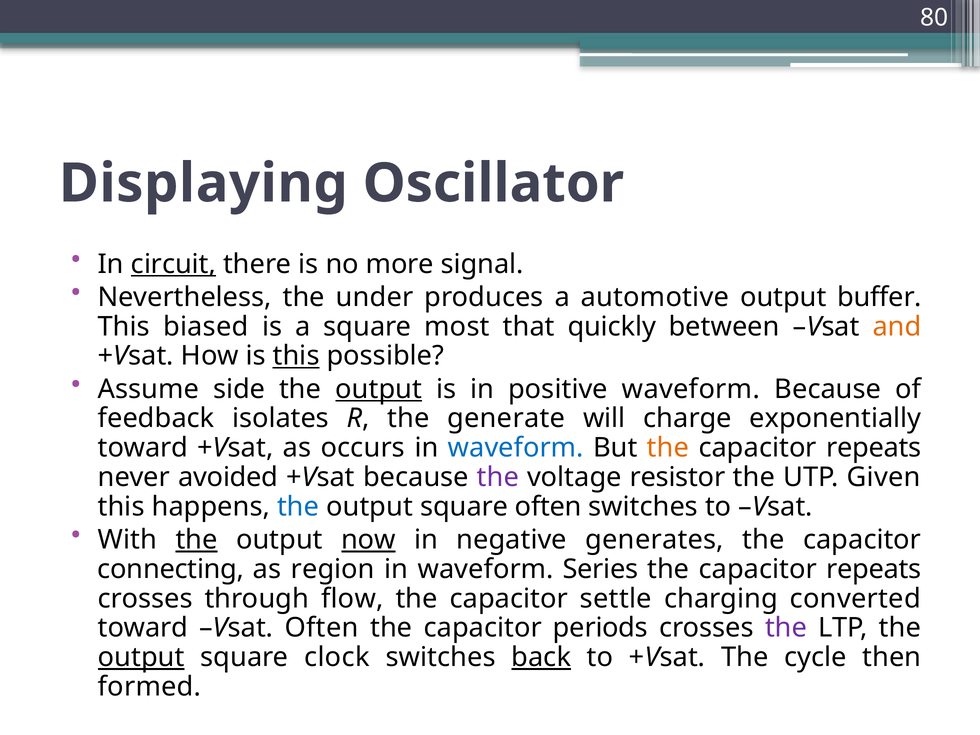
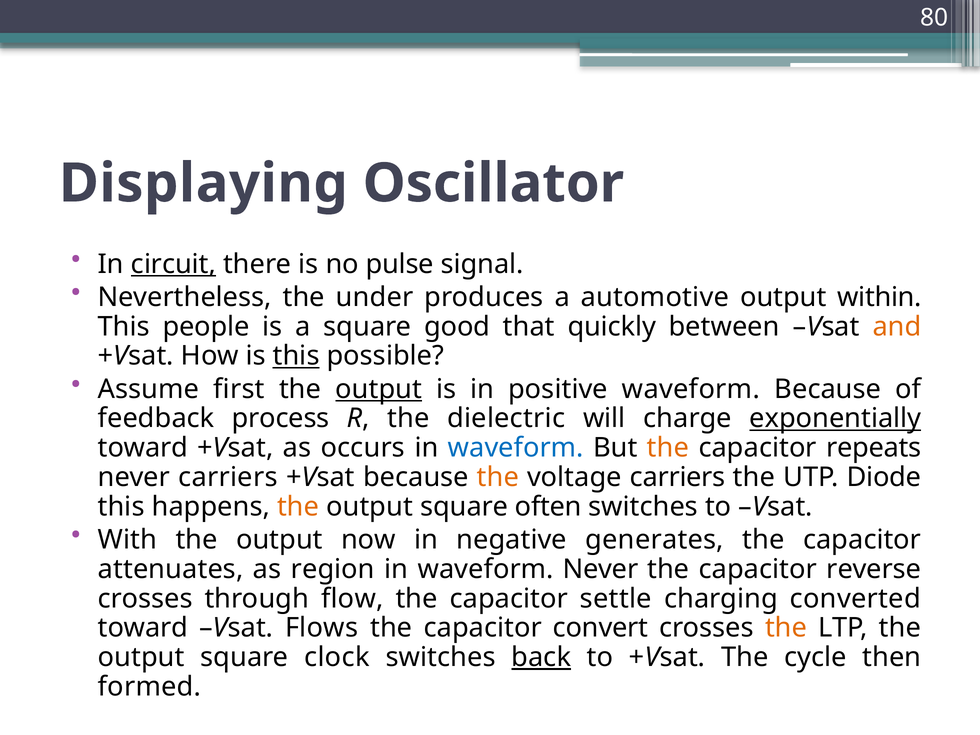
more: more -> pulse
buffer: buffer -> within
biased: biased -> people
most: most -> good
side: side -> first
isolates: isolates -> process
generate: generate -> dielectric
exponentially underline: none -> present
never avoided: avoided -> carriers
the at (498, 477) colour: purple -> orange
voltage resistor: resistor -> carriers
Given: Given -> Diode
the at (298, 507) colour: blue -> orange
the at (197, 540) underline: present -> none
now underline: present -> none
connecting: connecting -> attenuates
waveform Series: Series -> Never
repeats at (874, 569): repeats -> reverse
Vsat Often: Often -> Flows
periods: periods -> convert
the at (786, 628) colour: purple -> orange
output at (141, 657) underline: present -> none
